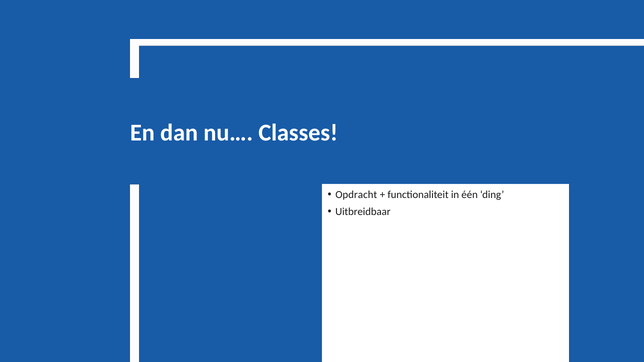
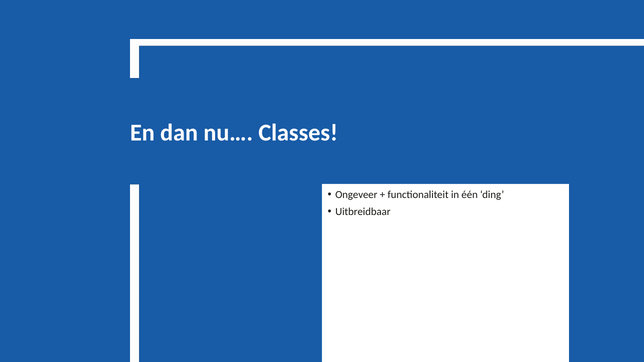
Opdracht: Opdracht -> Ongeveer
